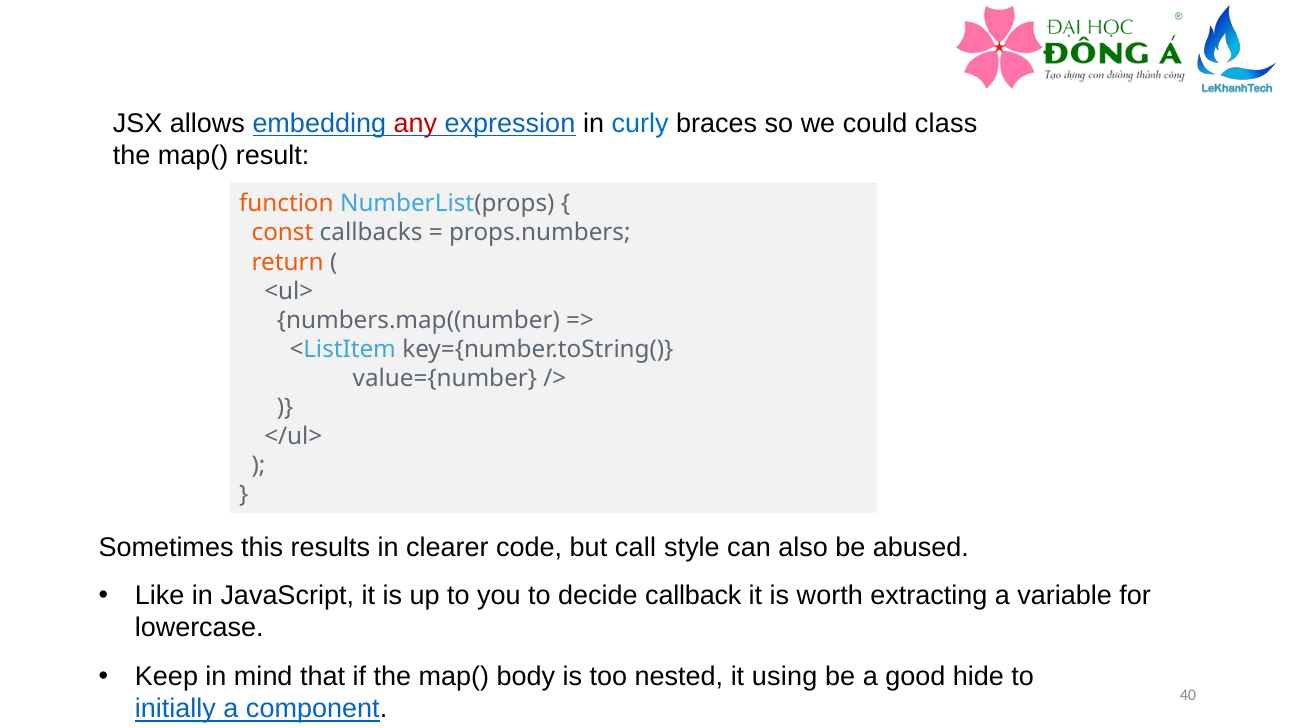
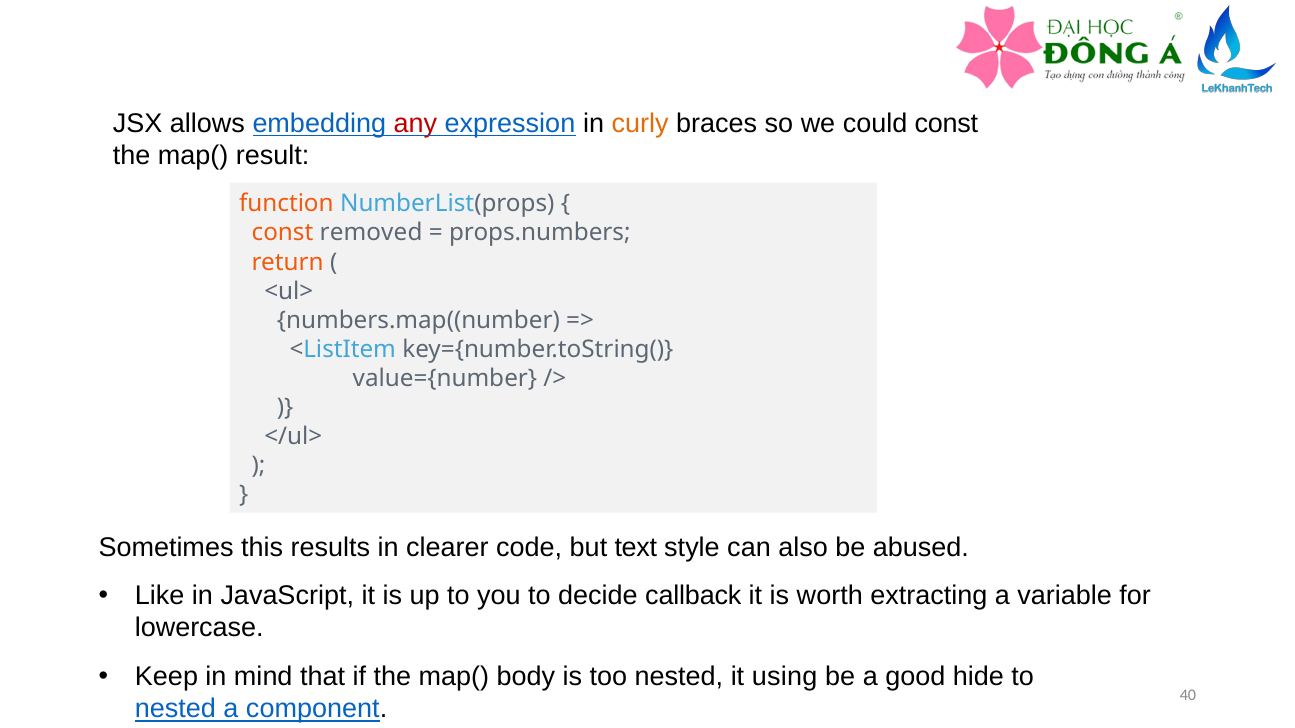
curly colour: blue -> orange
could class: class -> const
callbacks: callbacks -> removed
call: call -> text
initially at (175, 709): initially -> nested
